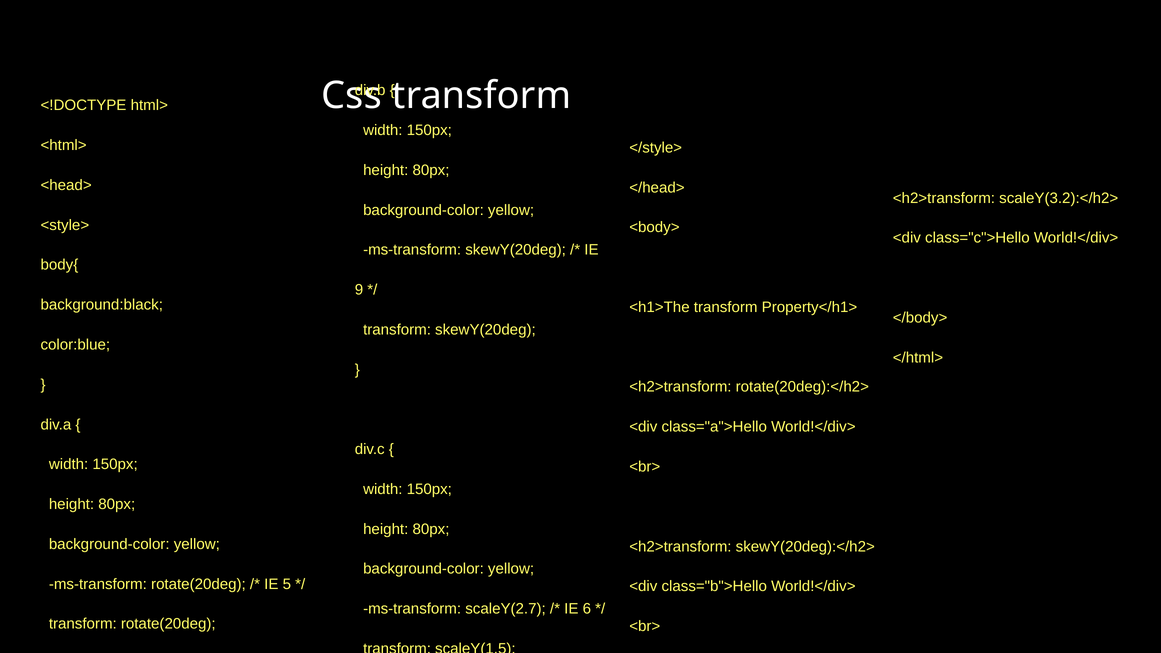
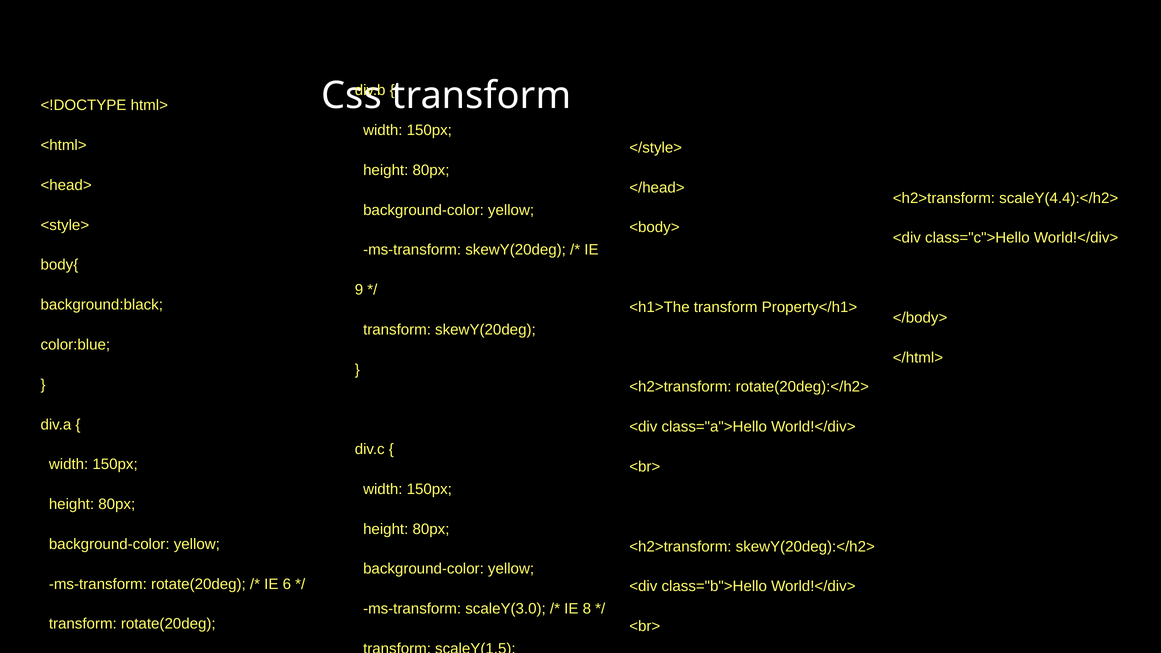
scaleY(3.2):</h2>: scaleY(3.2):</h2> -> scaleY(4.4):</h2>
5: 5 -> 6
scaleY(2.7: scaleY(2.7 -> scaleY(3.0
6: 6 -> 8
